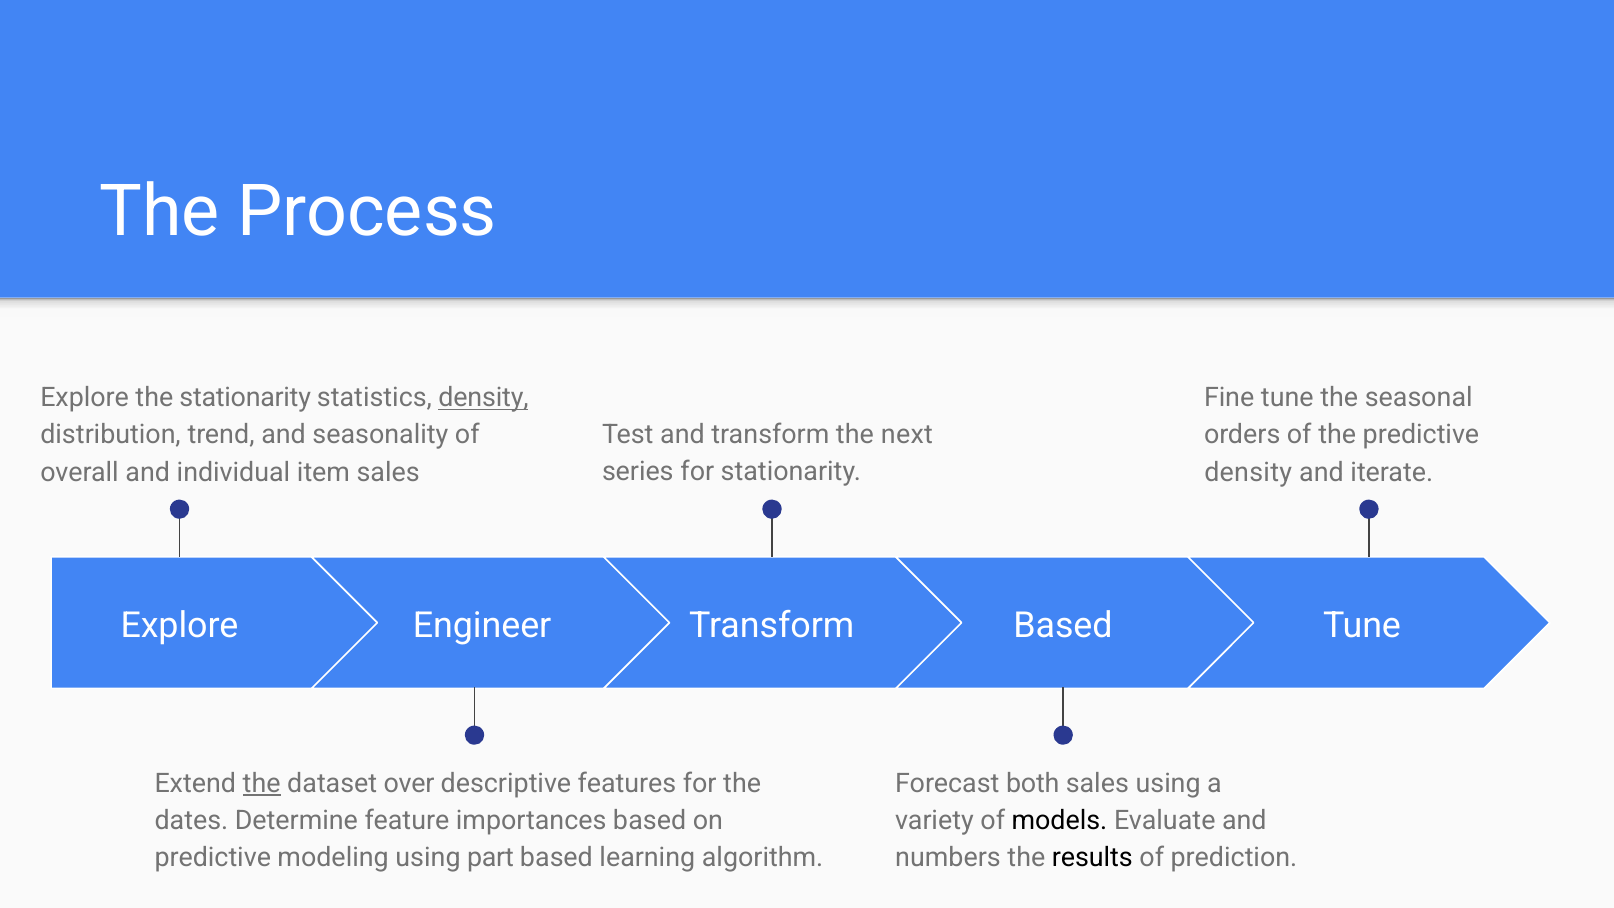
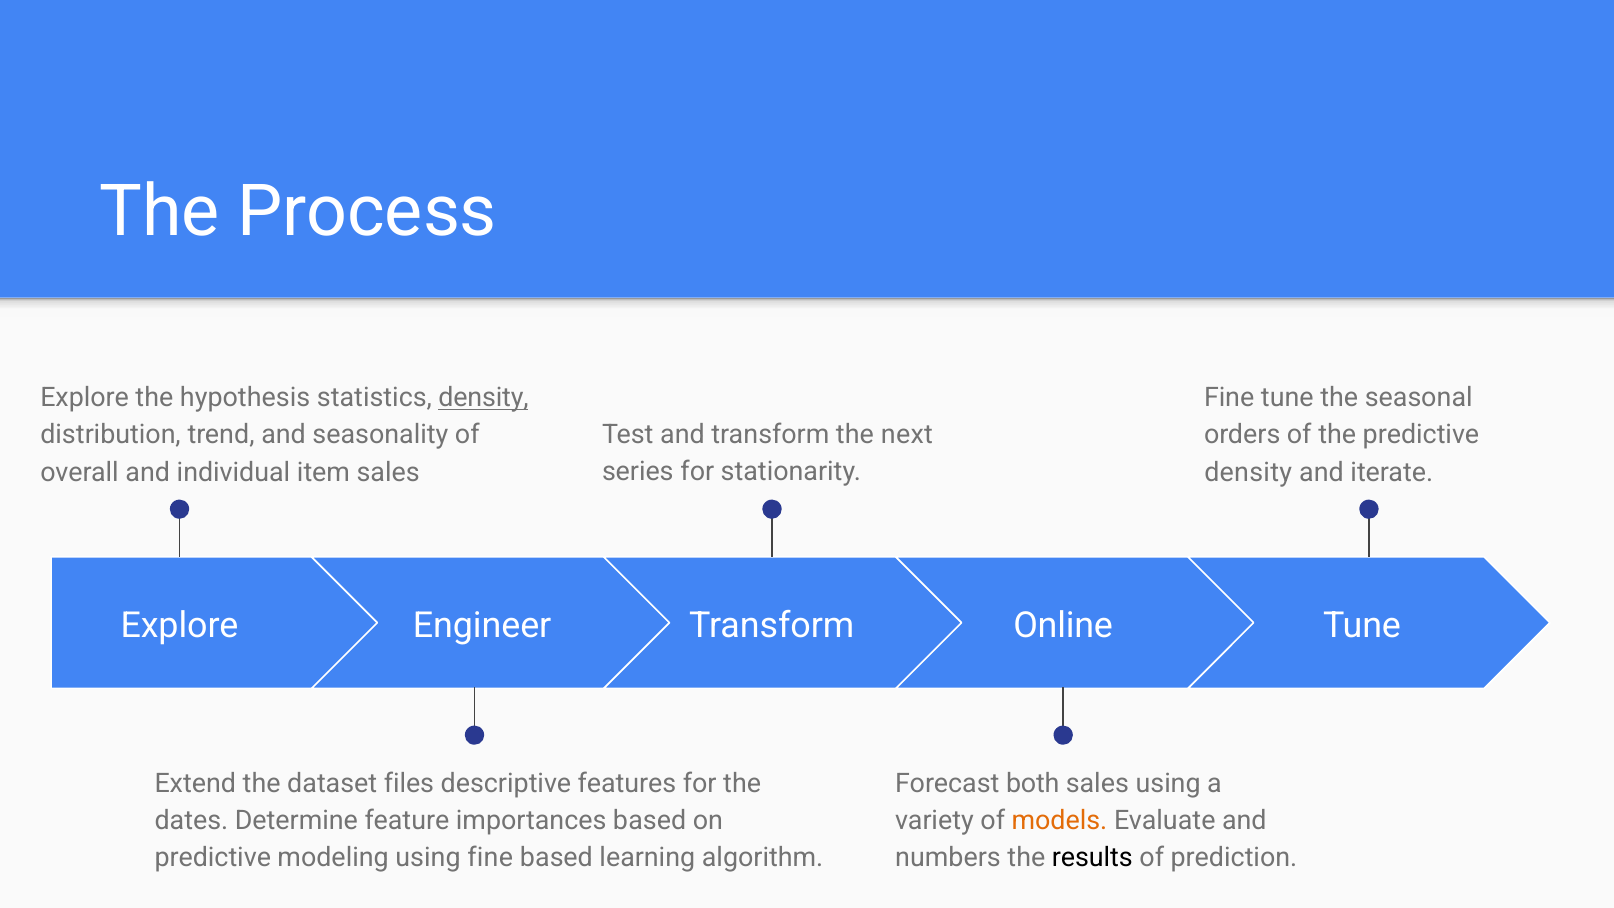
the stationarity: stationarity -> hypothesis
Based at (1063, 625): Based -> Online
the at (262, 784) underline: present -> none
over: over -> files
models colour: black -> orange
using part: part -> fine
